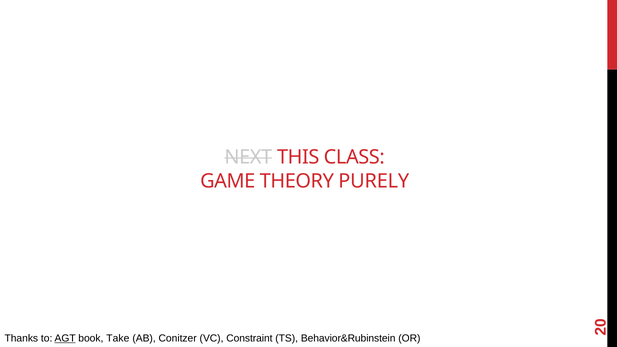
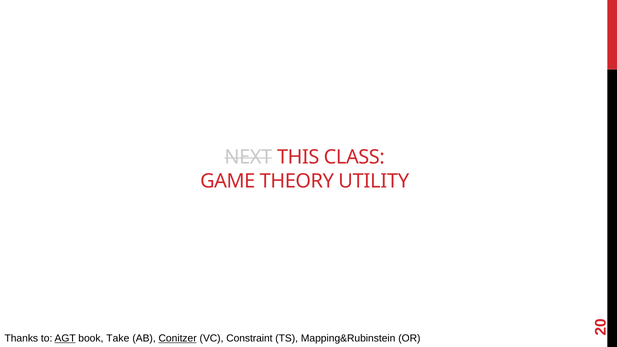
PURELY: PURELY -> UTILITY
Conitzer underline: none -> present
Behavior&Rubinstein: Behavior&Rubinstein -> Mapping&Rubinstein
